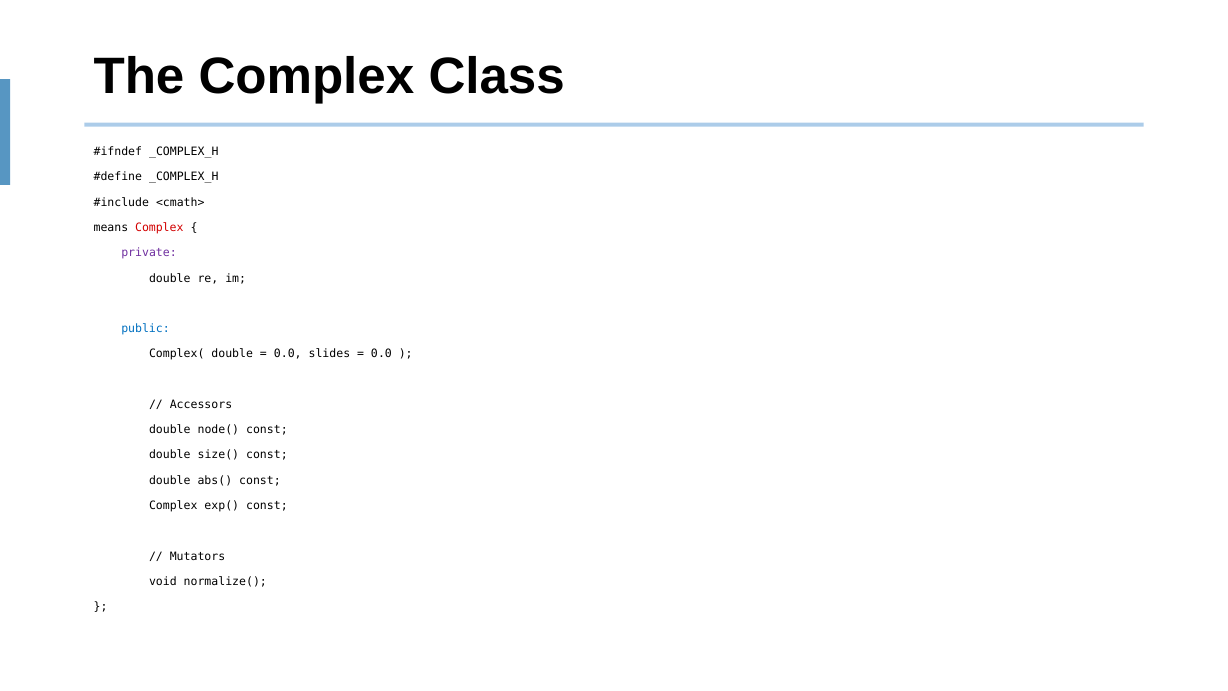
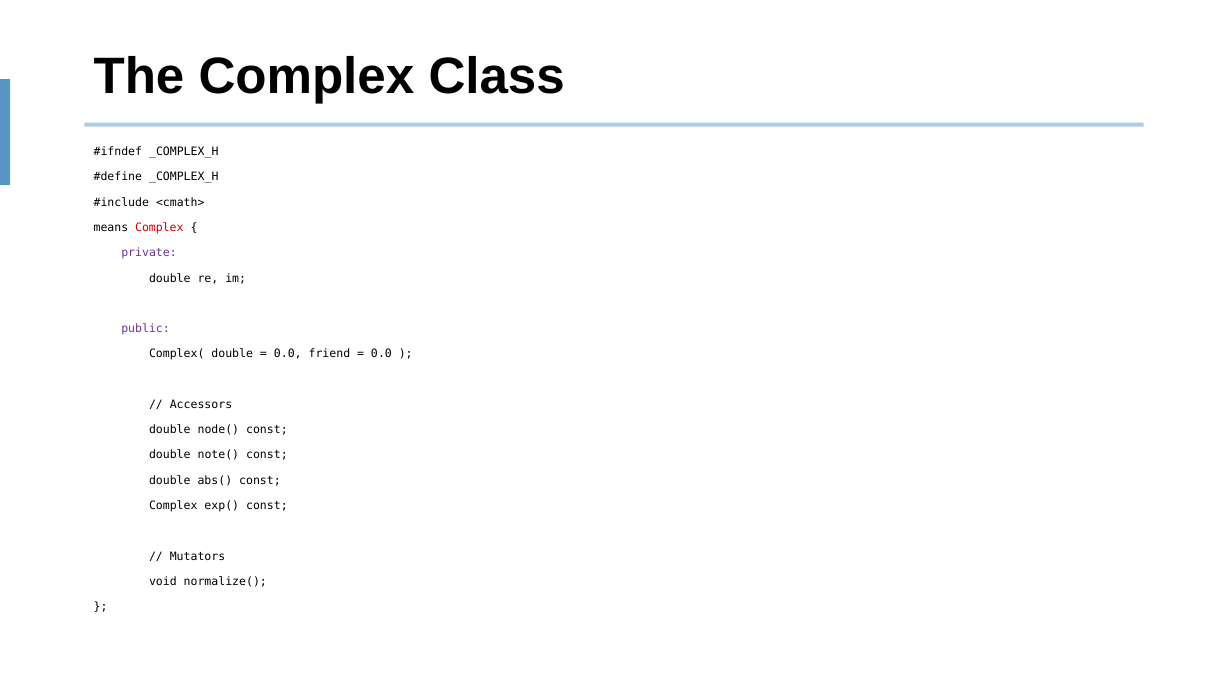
public colour: blue -> purple
slides: slides -> friend
size(: size( -> note(
